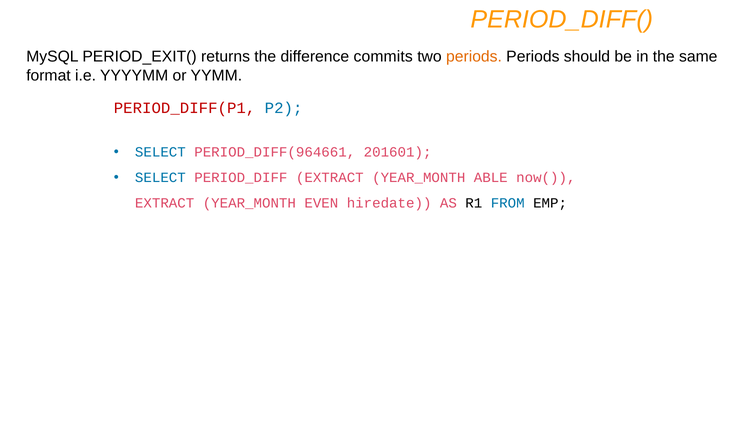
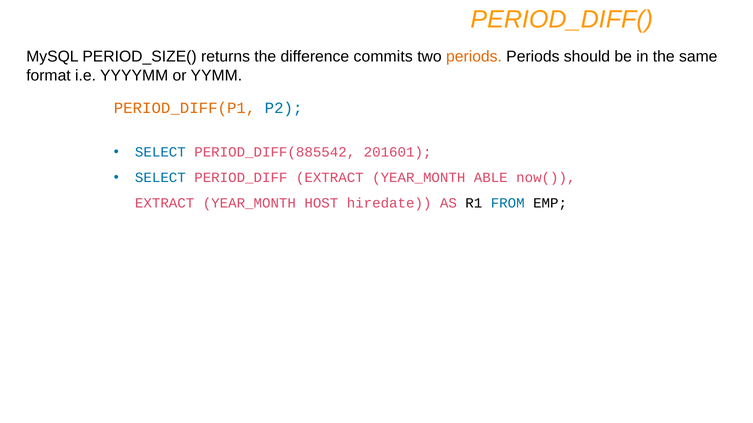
PERIOD_EXIT(: PERIOD_EXIT( -> PERIOD_SIZE(
PERIOD_DIFF(P1 colour: red -> orange
PERIOD_DIFF(964661: PERIOD_DIFF(964661 -> PERIOD_DIFF(885542
EVEN: EVEN -> HOST
